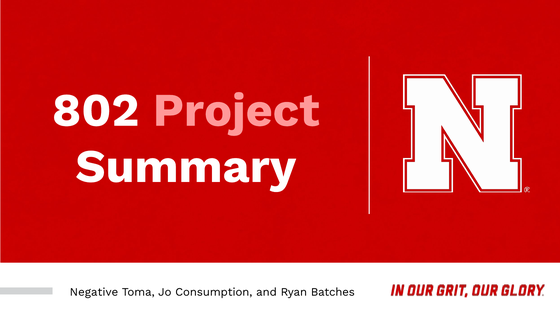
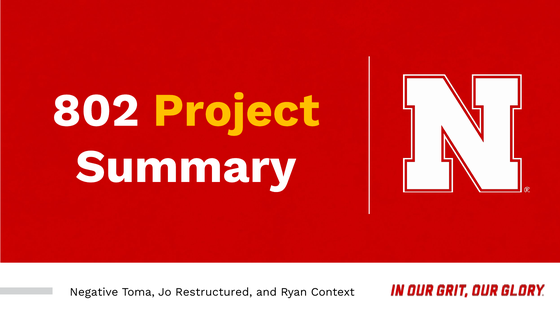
Project colour: pink -> yellow
Consumption: Consumption -> Restructured
Batches: Batches -> Context
